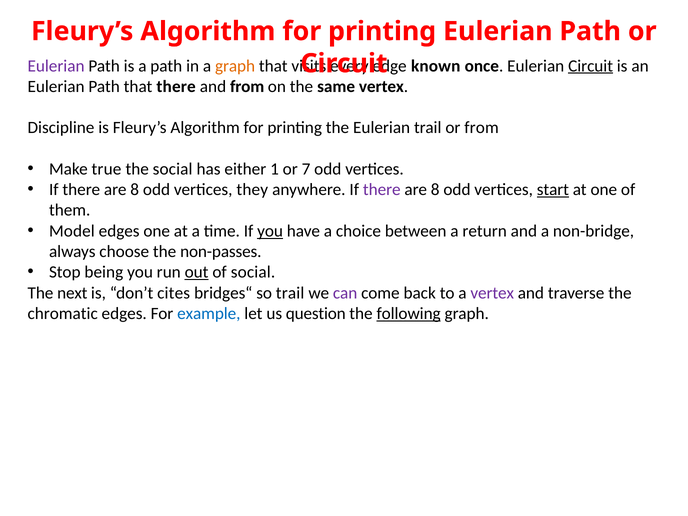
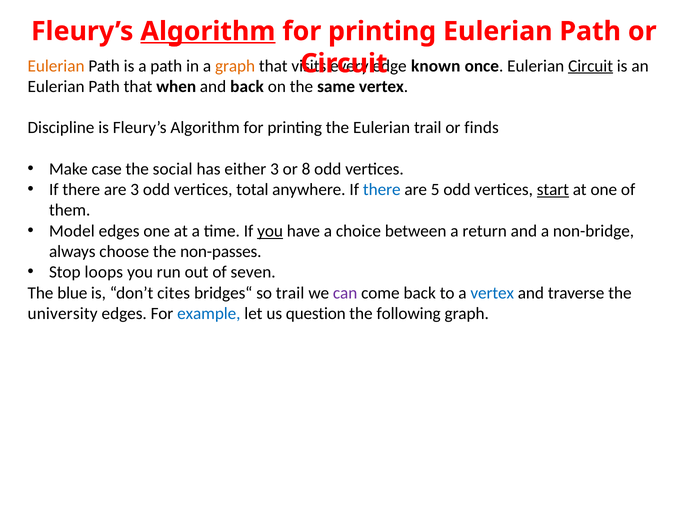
Algorithm at (208, 31) underline: none -> present
Eulerian at (56, 66) colour: purple -> orange
that there: there -> when
and from: from -> back
or from: from -> finds
true: true -> case
either 1: 1 -> 3
7: 7 -> 8
8 at (135, 190): 8 -> 3
they: they -> total
there at (382, 190) colour: purple -> blue
8 at (435, 190): 8 -> 5
being: being -> loops
out underline: present -> none
of social: social -> seven
next: next -> blue
vertex at (492, 293) colour: purple -> blue
chromatic: chromatic -> university
following underline: present -> none
